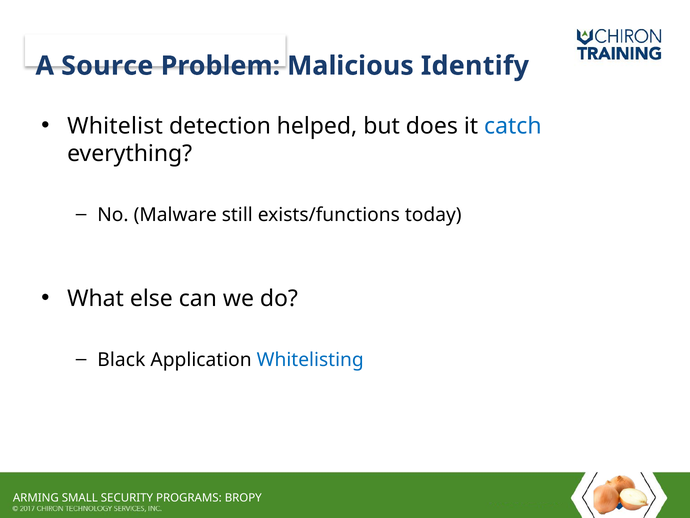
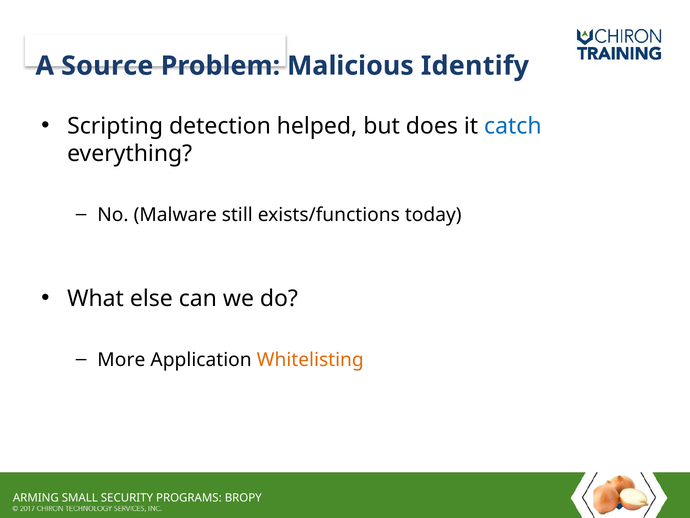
Whitelist: Whitelist -> Scripting
Black: Black -> More
Whitelisting colour: blue -> orange
